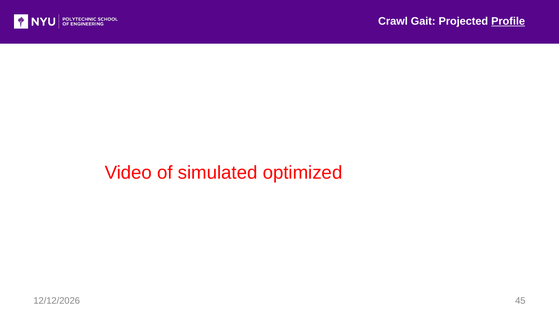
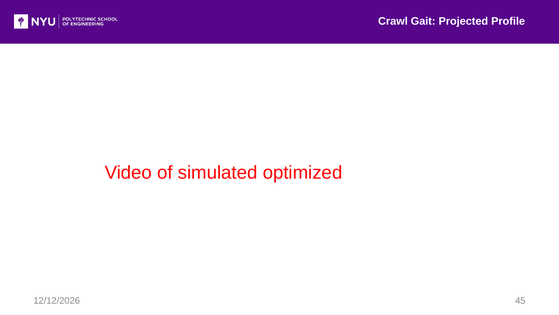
Profile underline: present -> none
